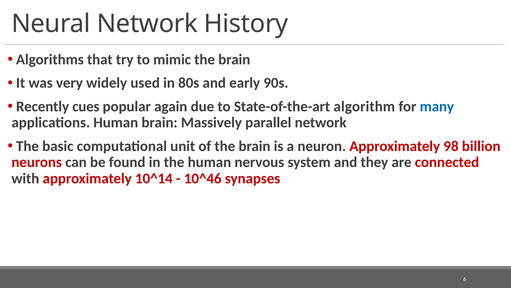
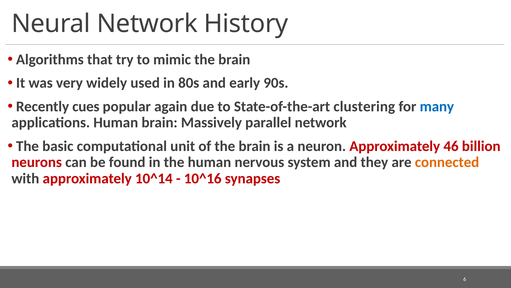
algorithm: algorithm -> clustering
98: 98 -> 46
connected colour: red -> orange
10^46: 10^46 -> 10^16
